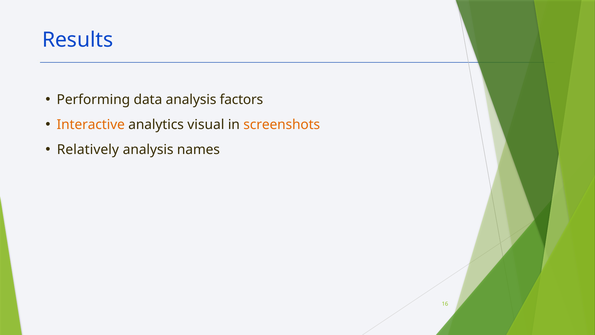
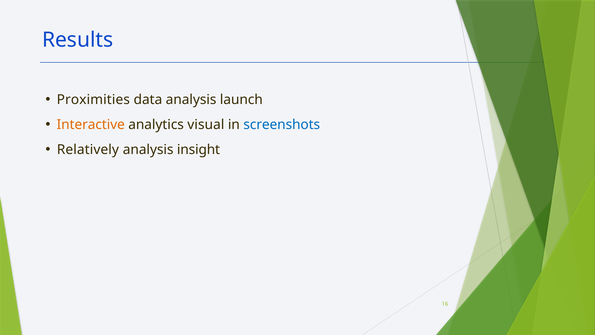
Performing: Performing -> Proximities
factors: factors -> launch
screenshots colour: orange -> blue
names: names -> insight
